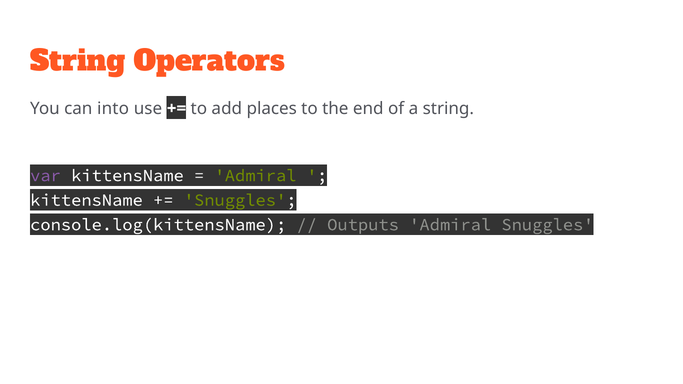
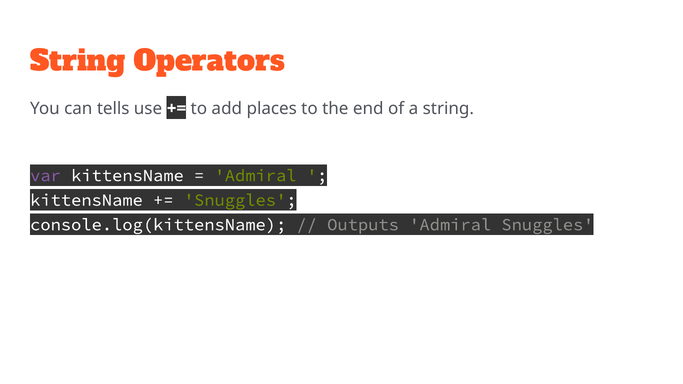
into: into -> tells
